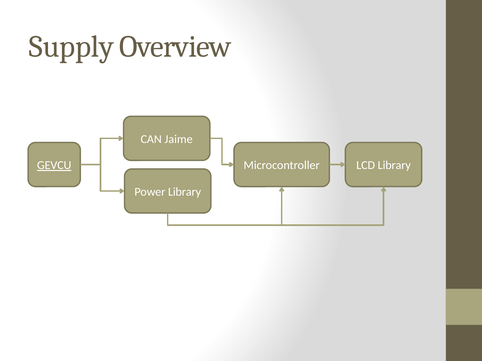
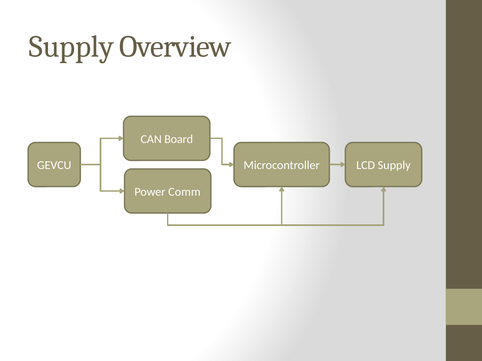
Jaime: Jaime -> Board
GEVCU underline: present -> none
LCD Library: Library -> Supply
Power Library: Library -> Comm
